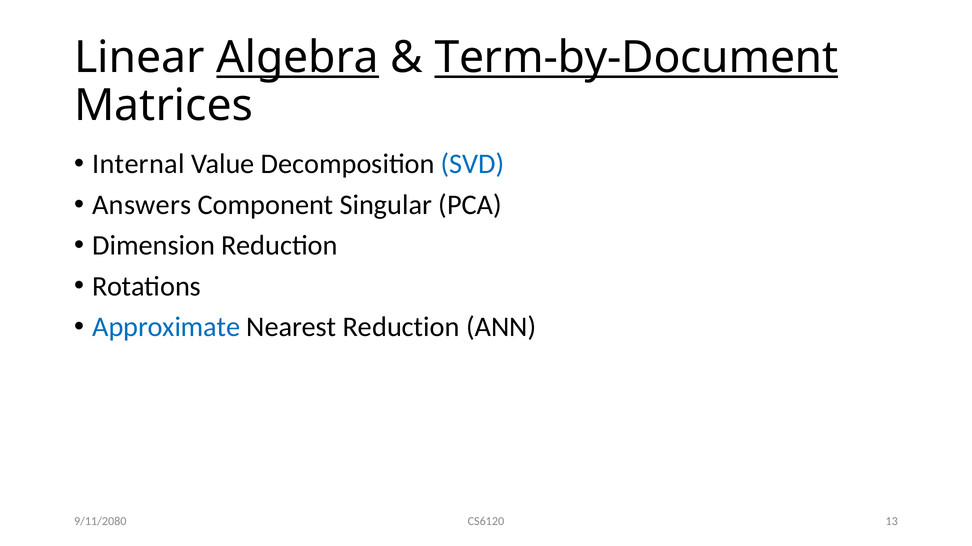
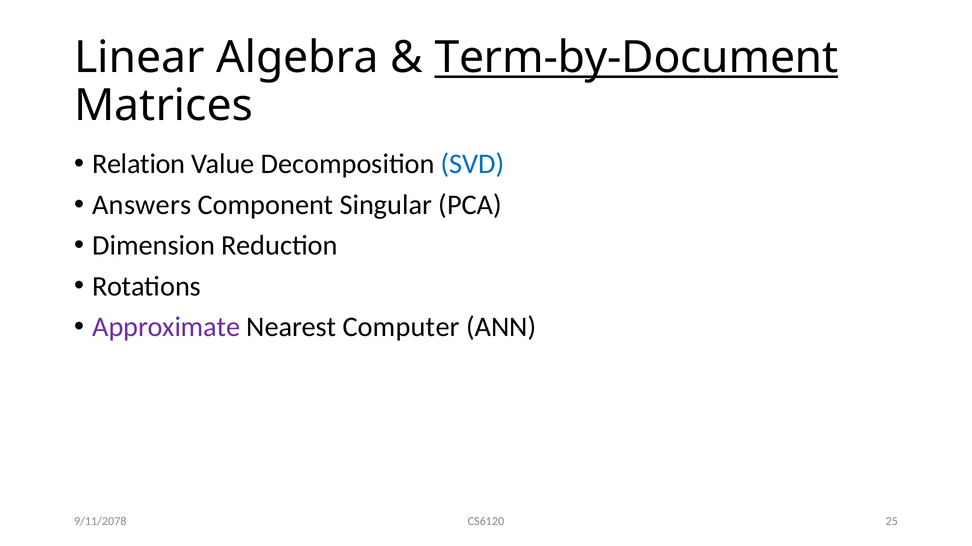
Algebra underline: present -> none
Internal: Internal -> Relation
Approximate colour: blue -> purple
Nearest Reduction: Reduction -> Computer
13: 13 -> 25
9/11/2080: 9/11/2080 -> 9/11/2078
